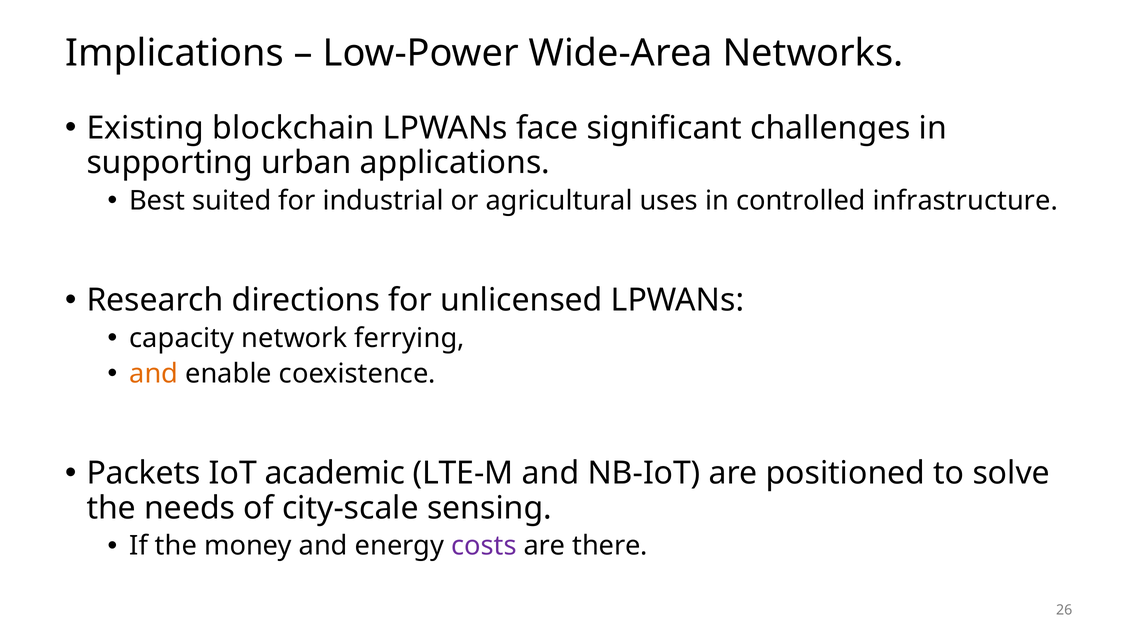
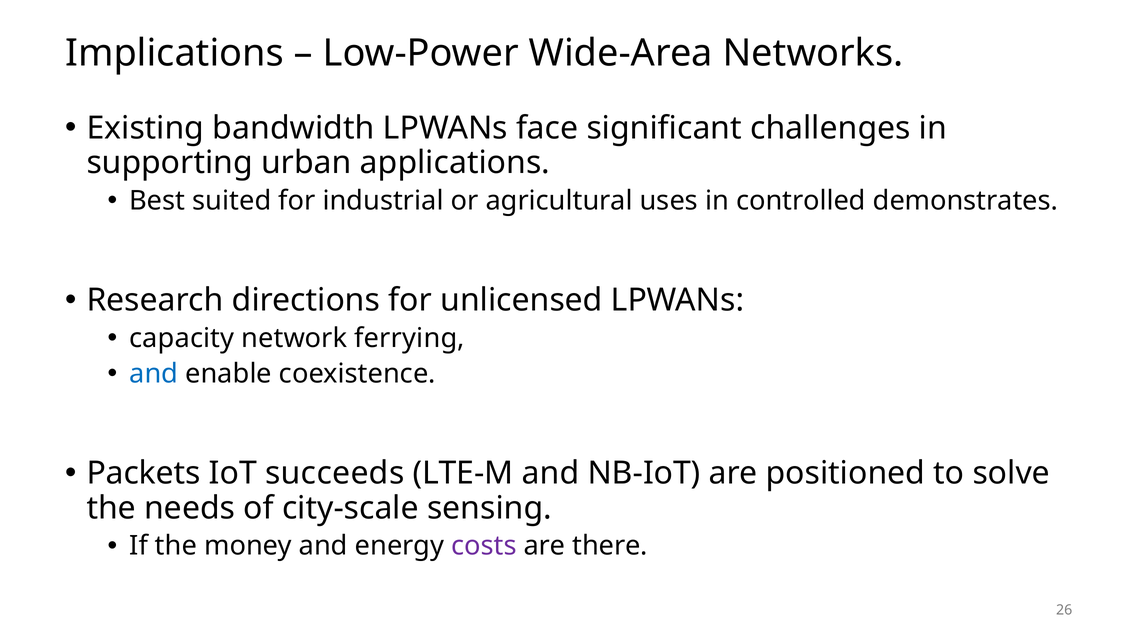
blockchain: blockchain -> bandwidth
infrastructure: infrastructure -> demonstrates
and at (154, 374) colour: orange -> blue
academic: academic -> succeeds
